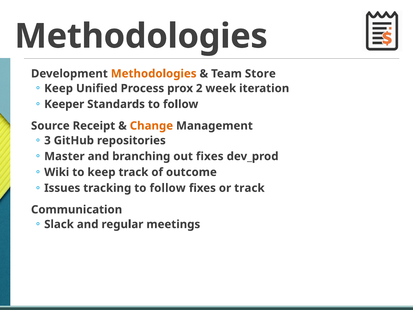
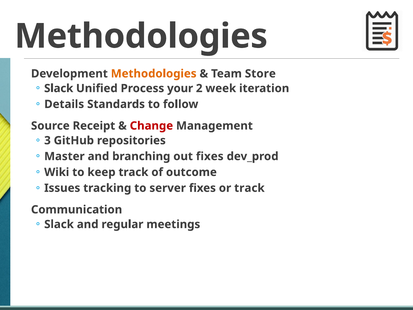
Keep at (59, 88): Keep -> Slack
prox: prox -> your
Keeper: Keeper -> Details
Change colour: orange -> red
tracking to follow: follow -> server
